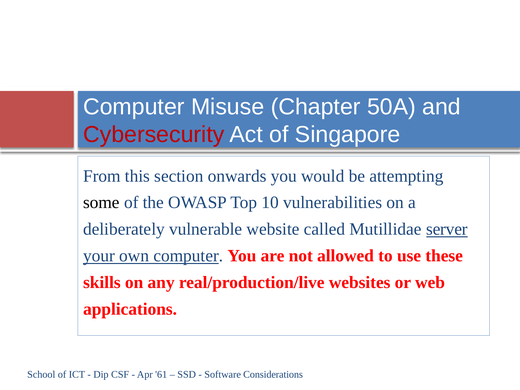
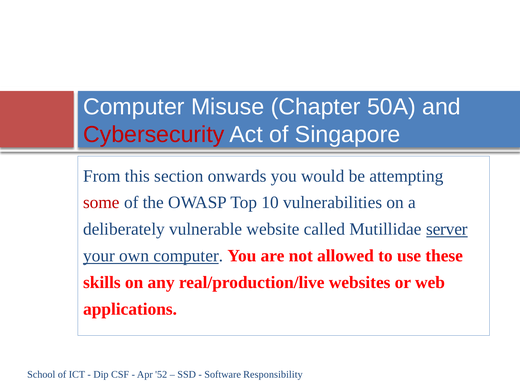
some colour: black -> red
61: 61 -> 52
Considerations: Considerations -> Responsibility
